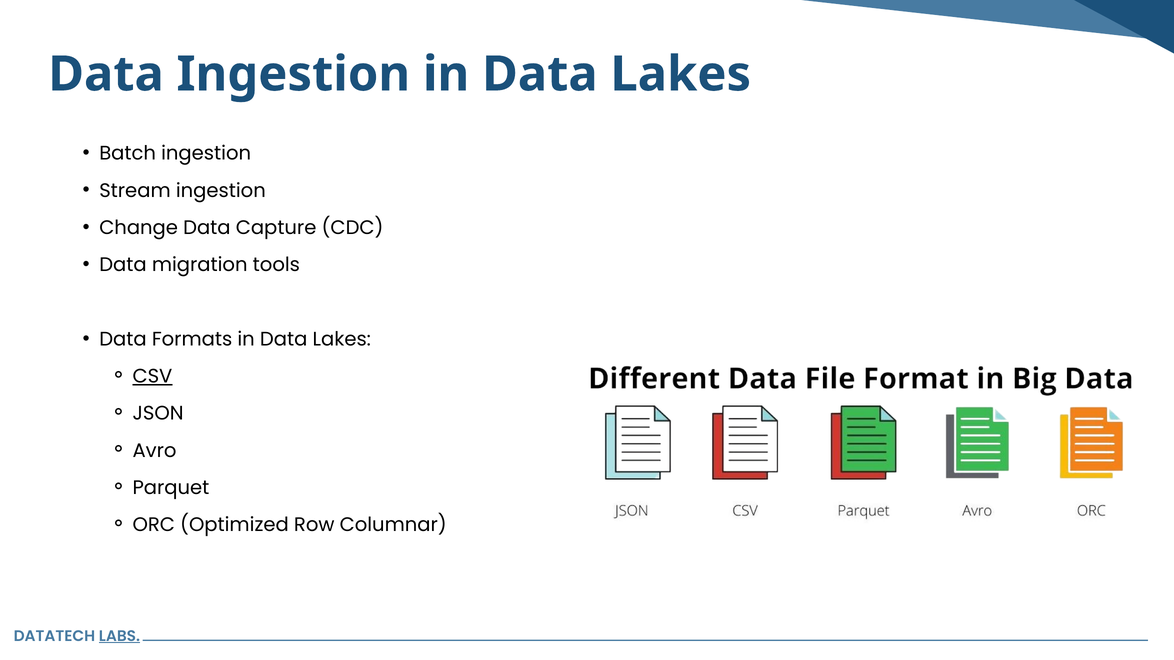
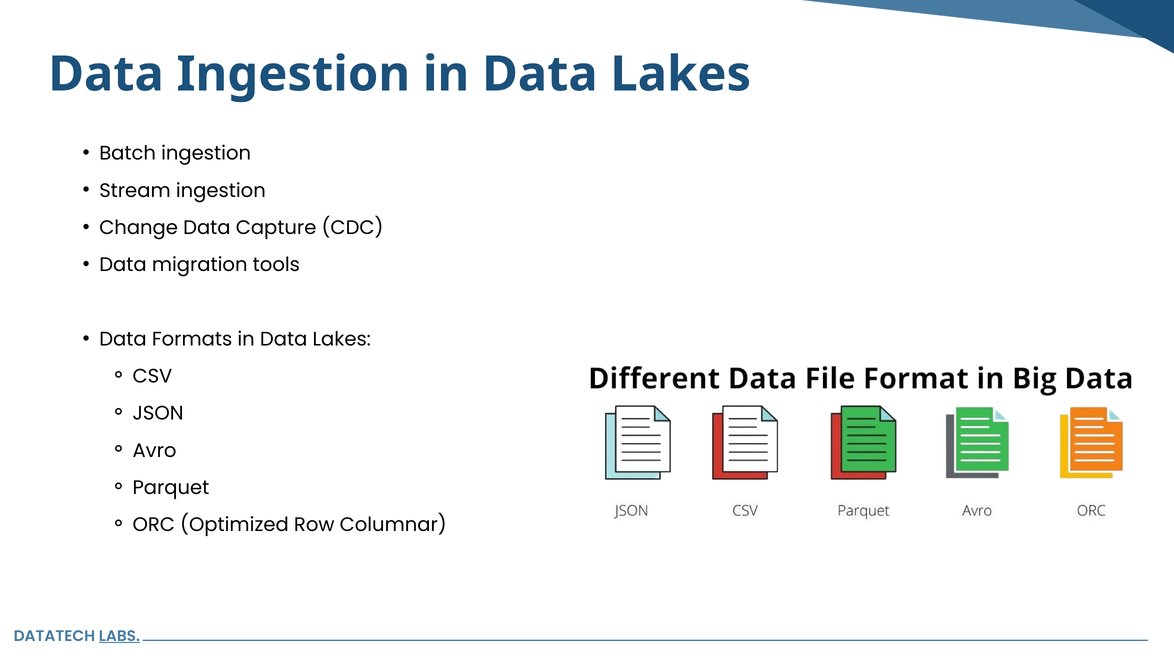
CSV underline: present -> none
